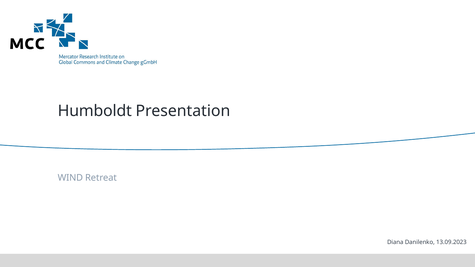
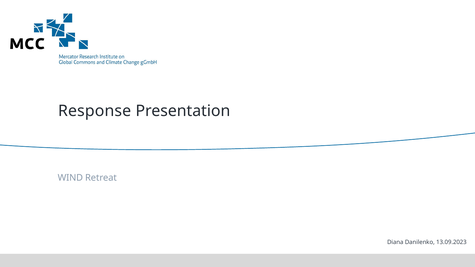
Humboldt: Humboldt -> Response
